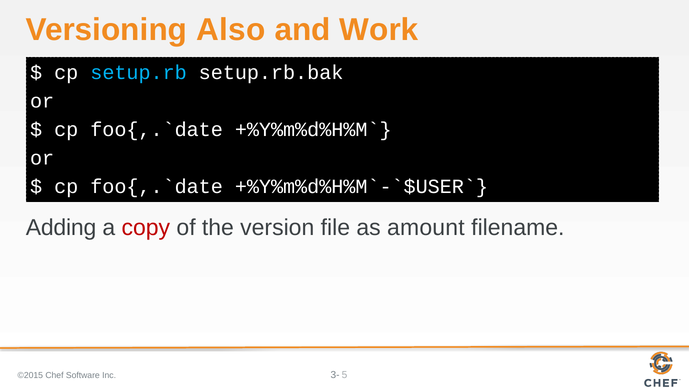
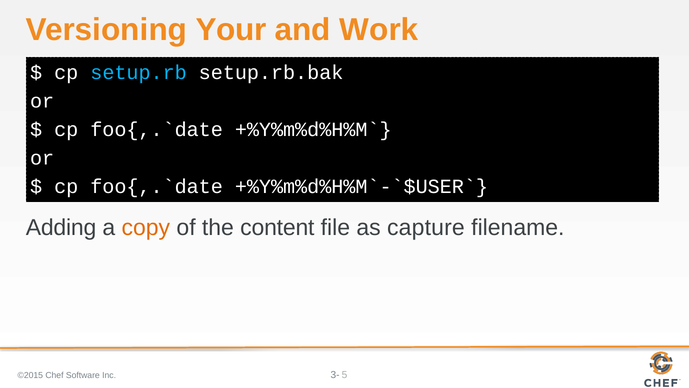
Also: Also -> Your
copy colour: red -> orange
version: version -> content
amount: amount -> capture
